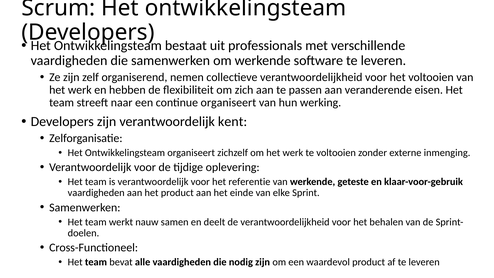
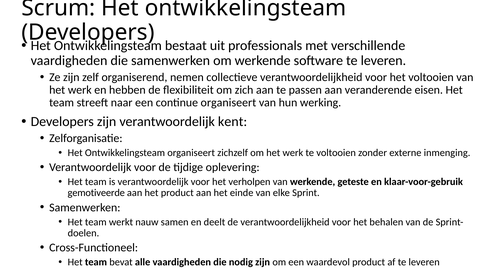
referentie: referentie -> verholpen
vaardigheden at (96, 193): vaardigheden -> gemotiveerde
